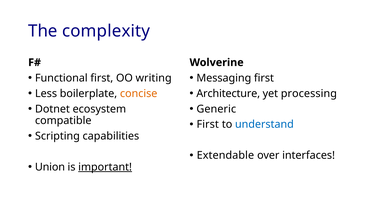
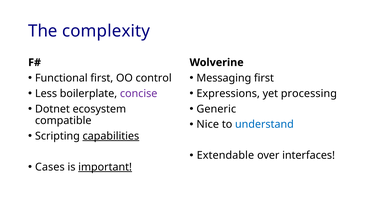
writing: writing -> control
concise colour: orange -> purple
Architecture: Architecture -> Expressions
First at (208, 124): First -> Nice
capabilities underline: none -> present
Union: Union -> Cases
